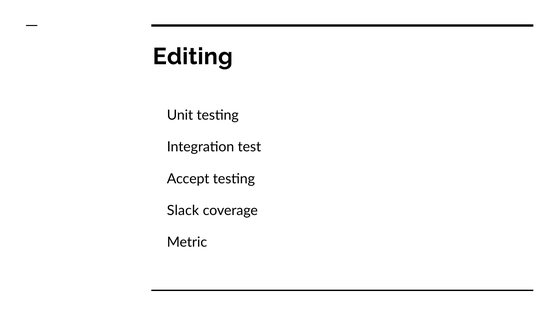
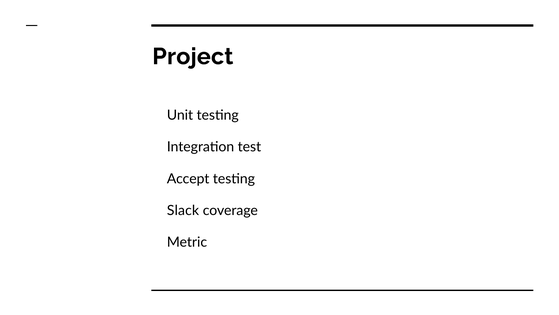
Editing: Editing -> Project
